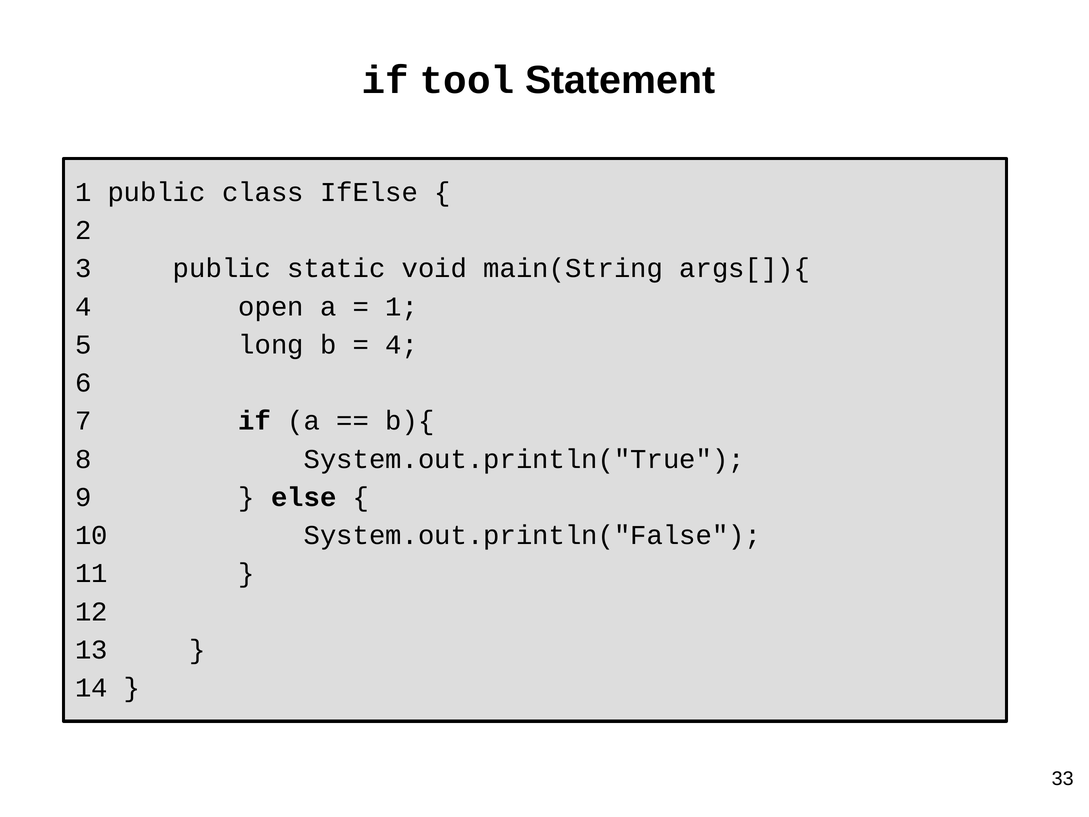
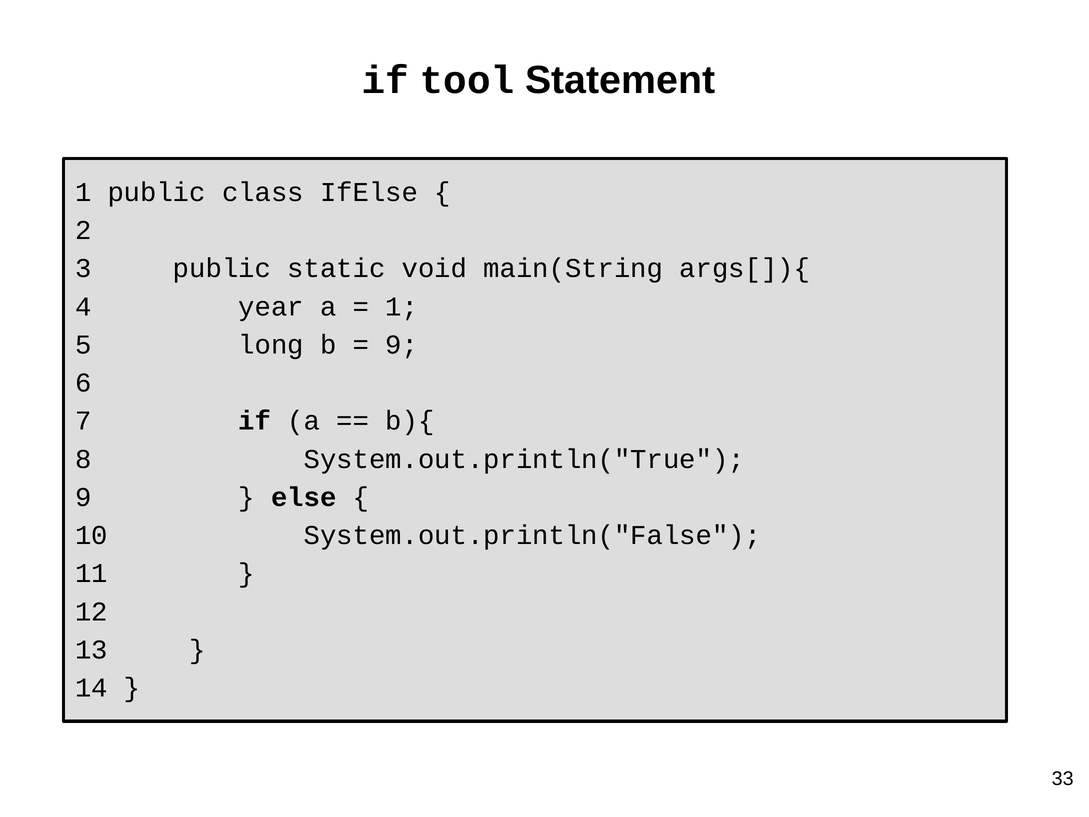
open: open -> year
4 at (402, 345): 4 -> 9
